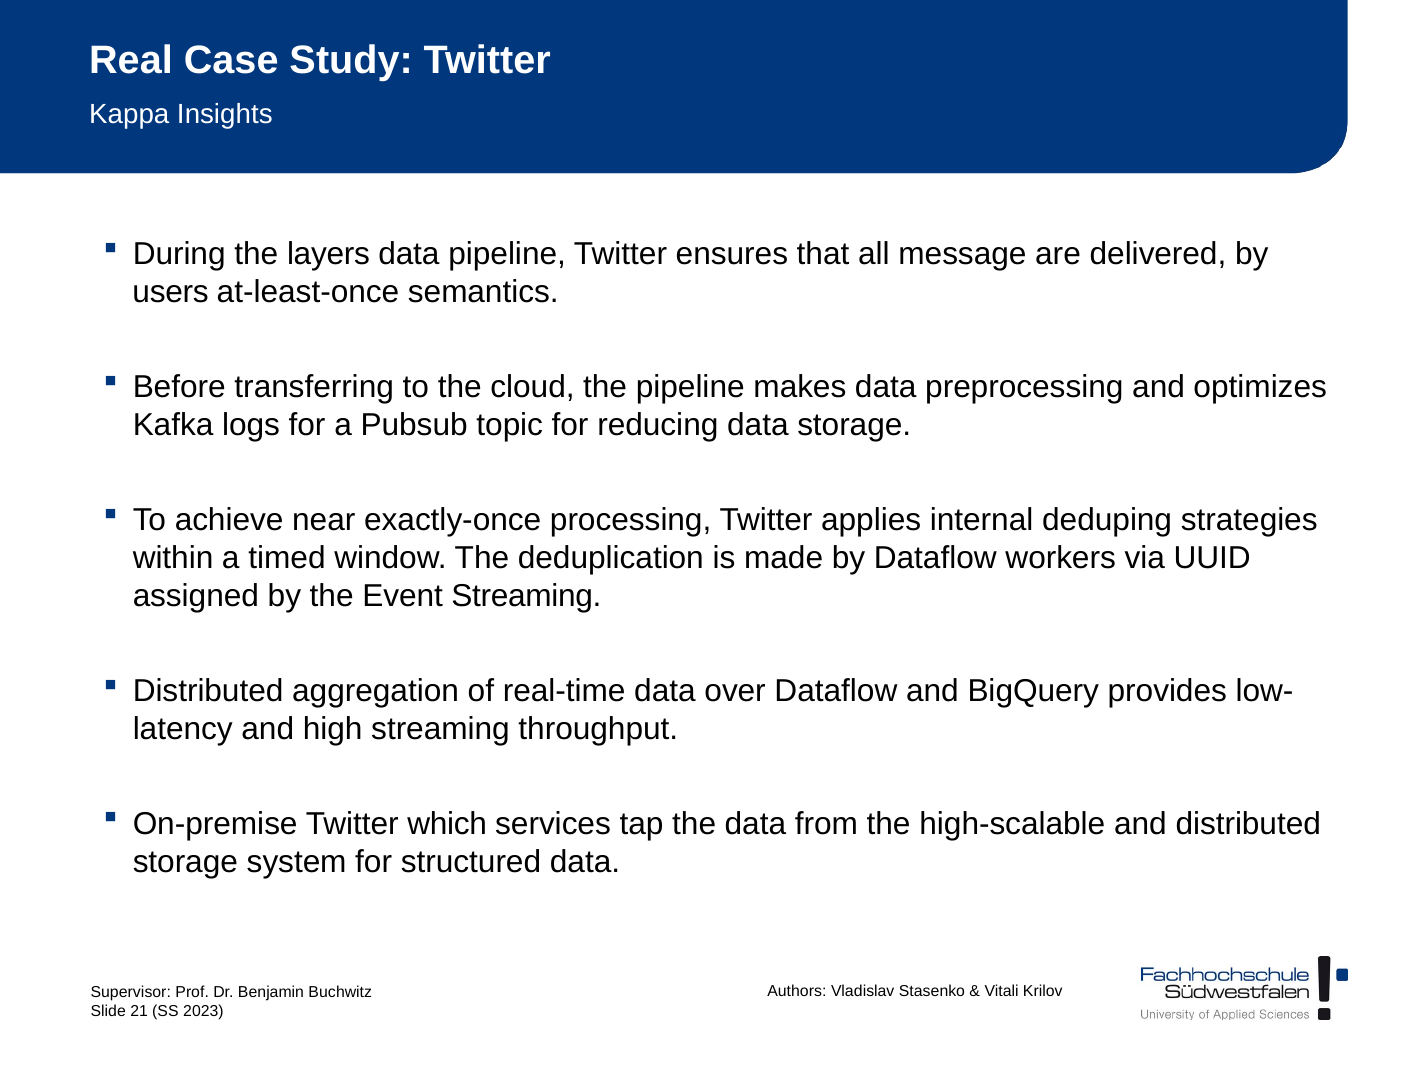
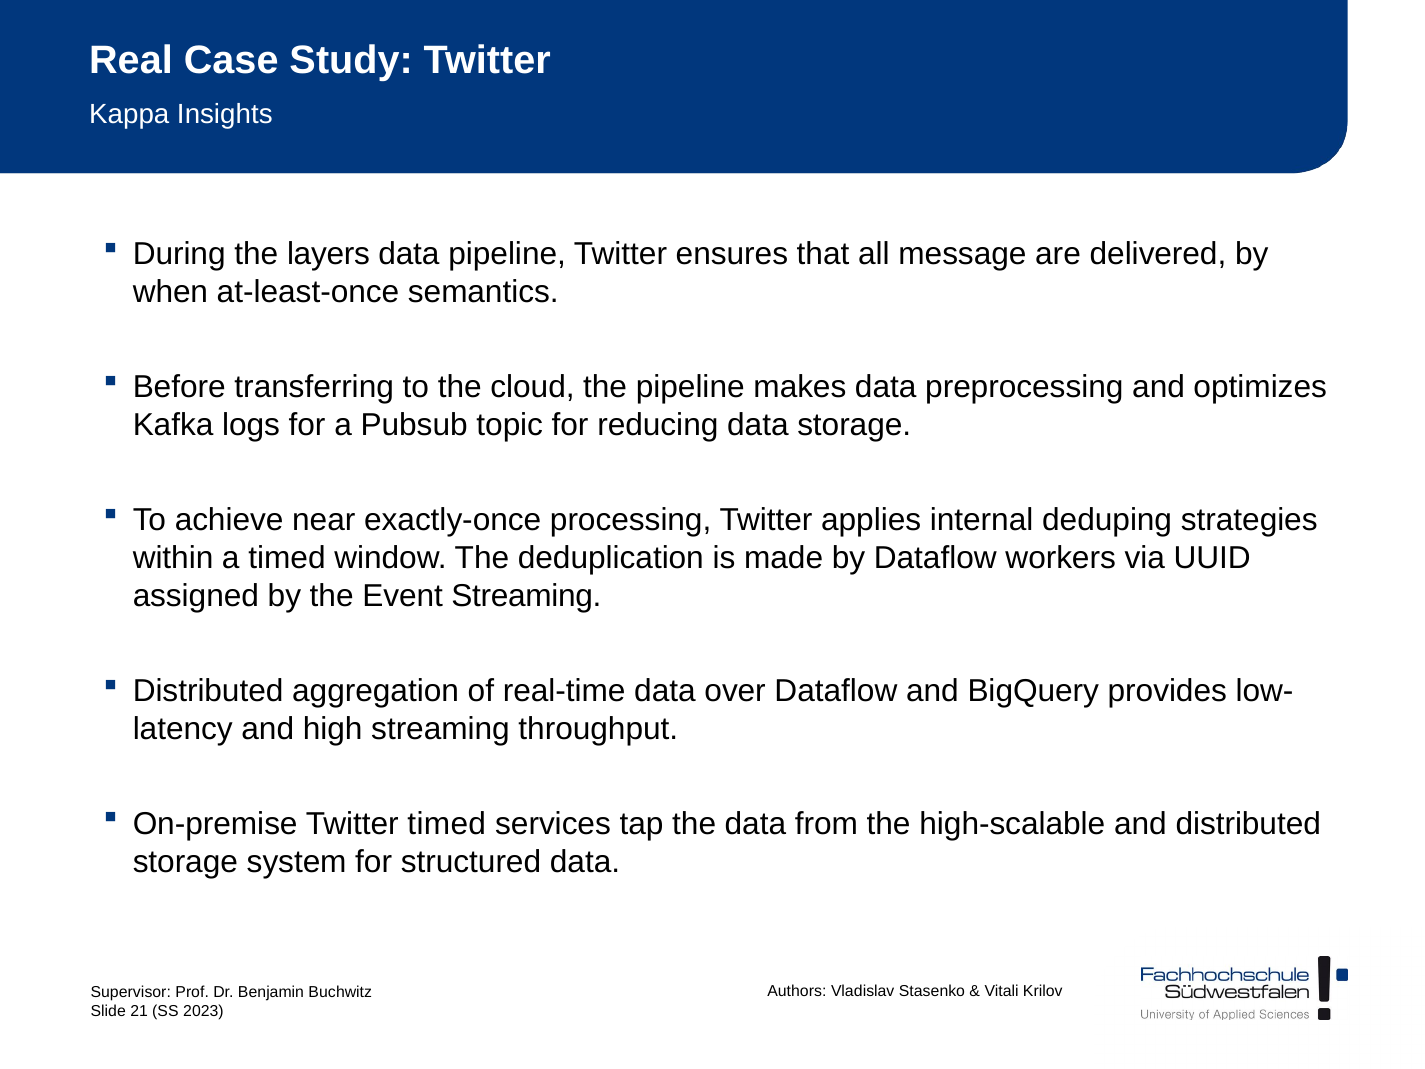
users: users -> when
Twitter which: which -> timed
